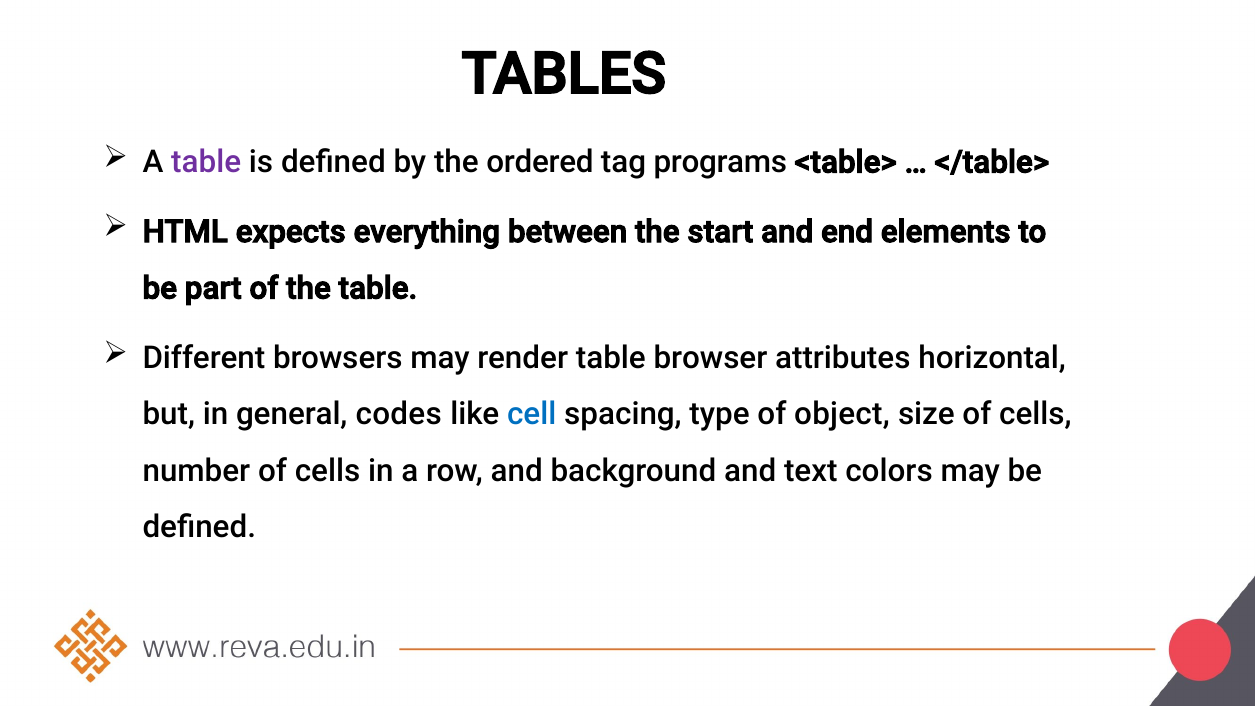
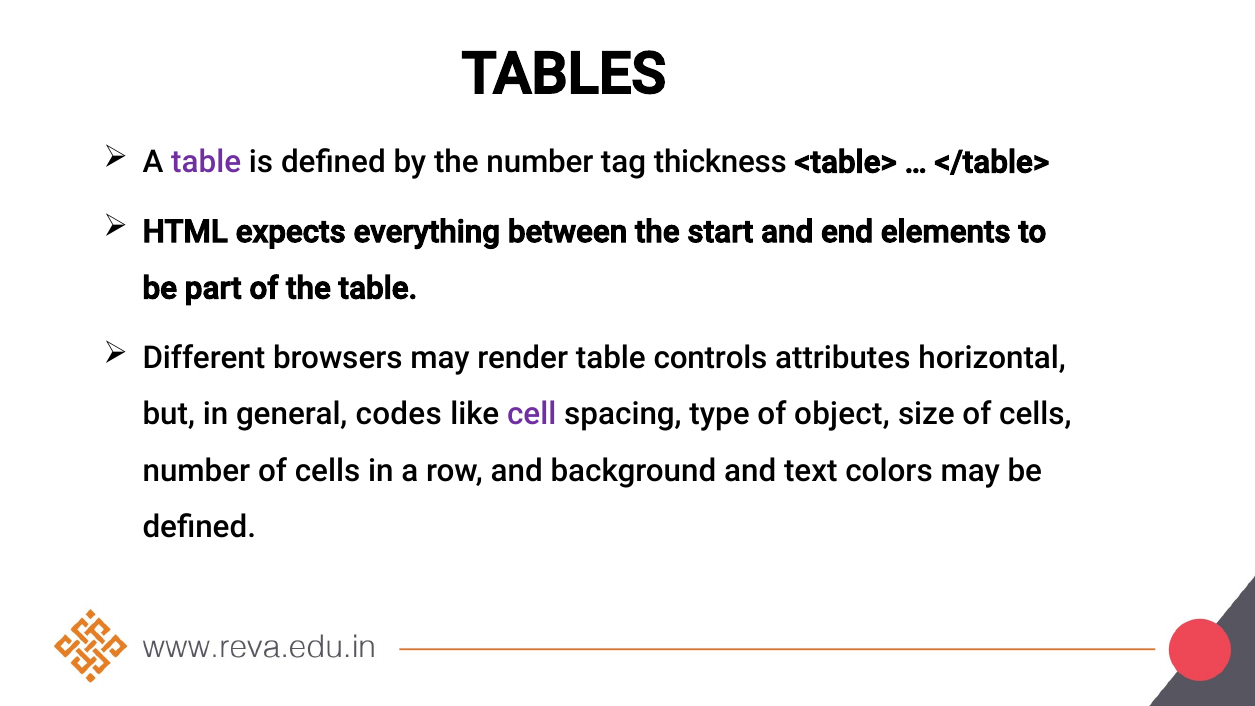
the ordered: ordered -> number
programs: programs -> thickness
browser: browser -> controls
cell colour: blue -> purple
